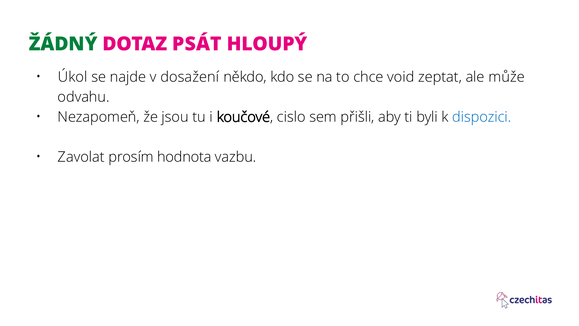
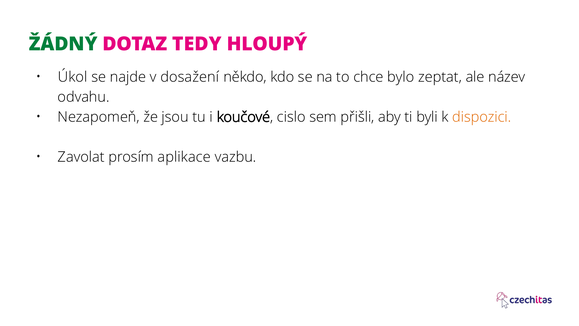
PSÁT: PSÁT -> TEDY
void: void -> bylo
může: může -> název
dispozici colour: blue -> orange
hodnota: hodnota -> aplikace
